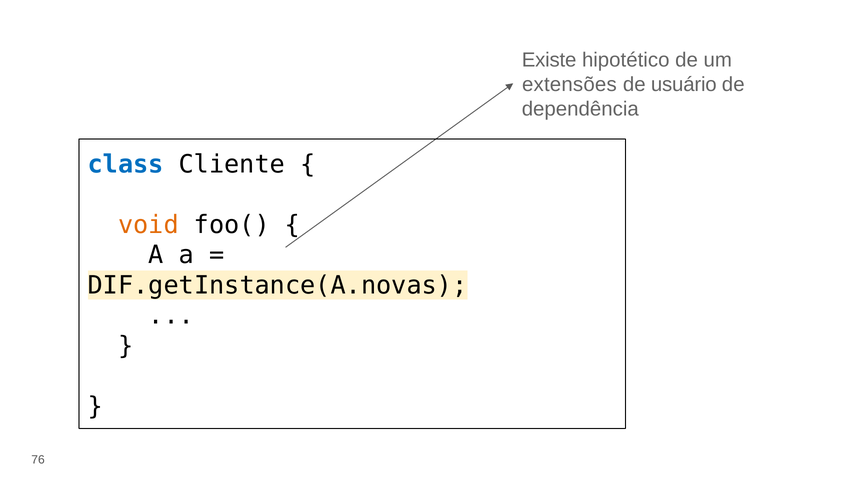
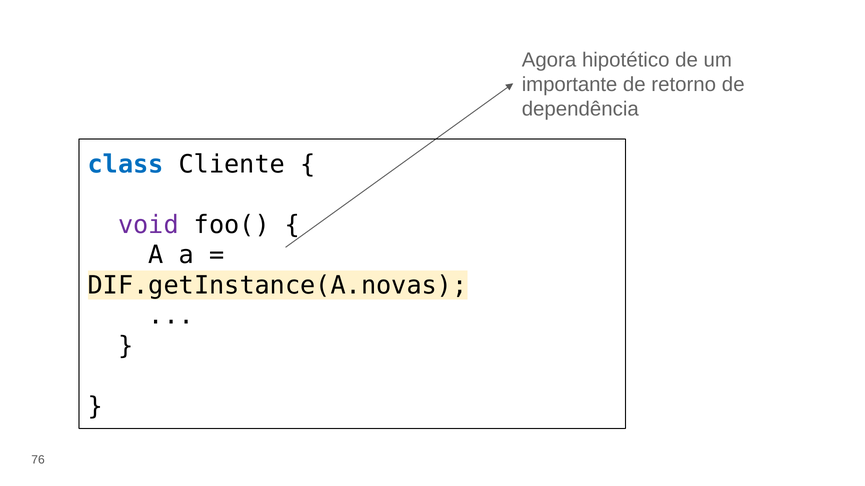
Existe: Existe -> Agora
extensões: extensões -> importante
usuário: usuário -> retorno
void colour: orange -> purple
